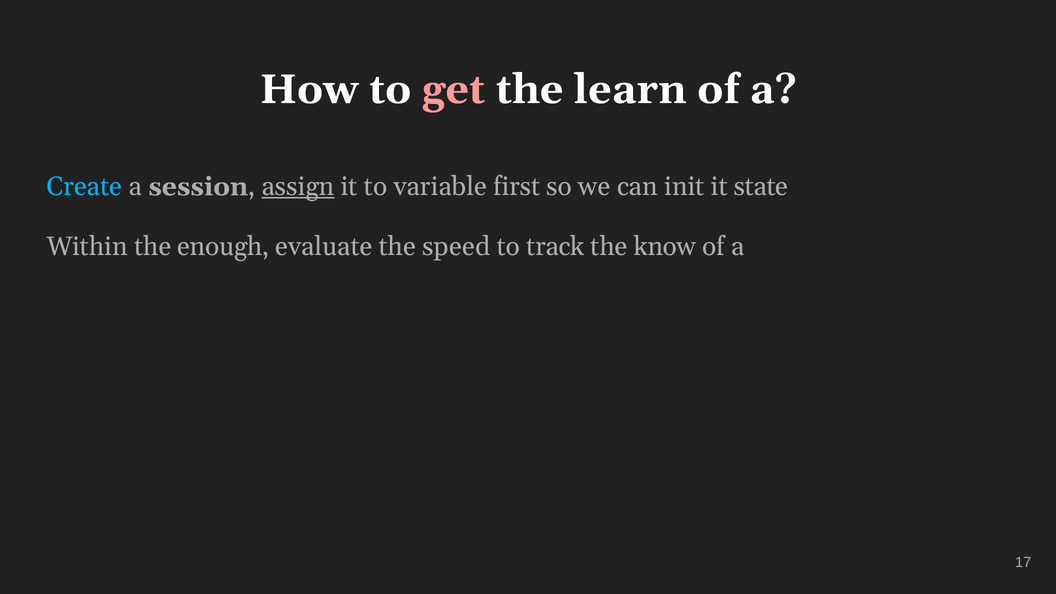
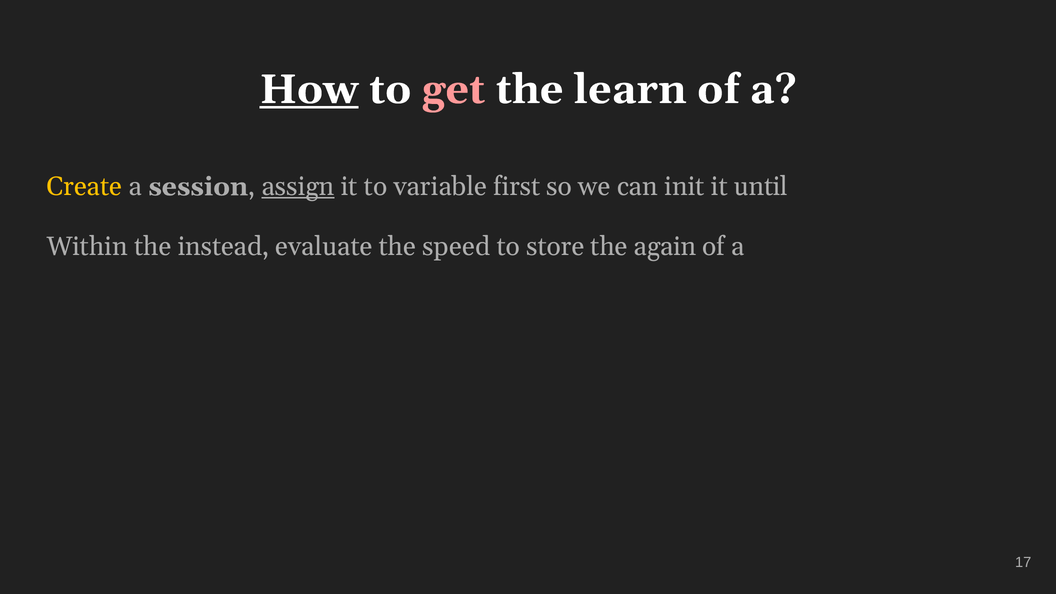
How underline: none -> present
Create colour: light blue -> yellow
state: state -> until
enough: enough -> instead
track: track -> store
know: know -> again
